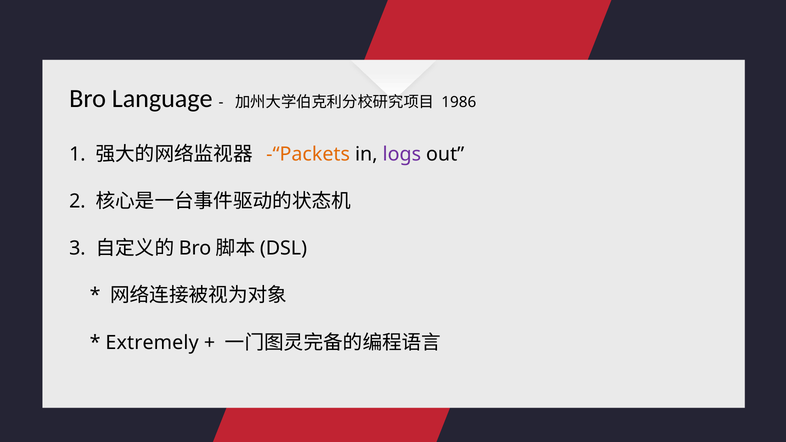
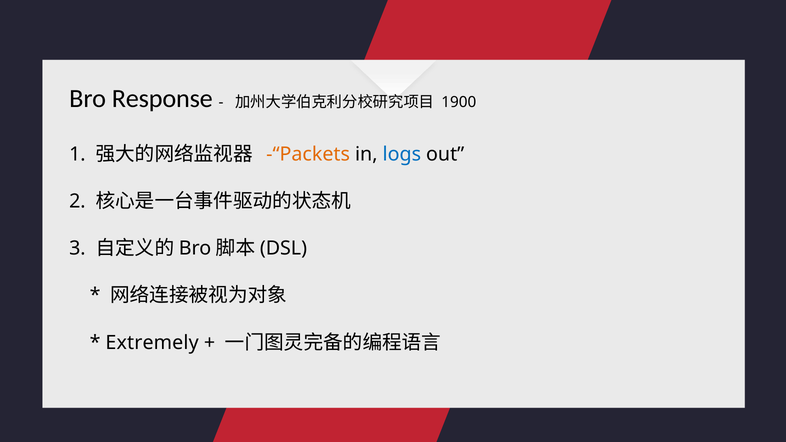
Language: Language -> Response
1986: 1986 -> 1900
logs colour: purple -> blue
